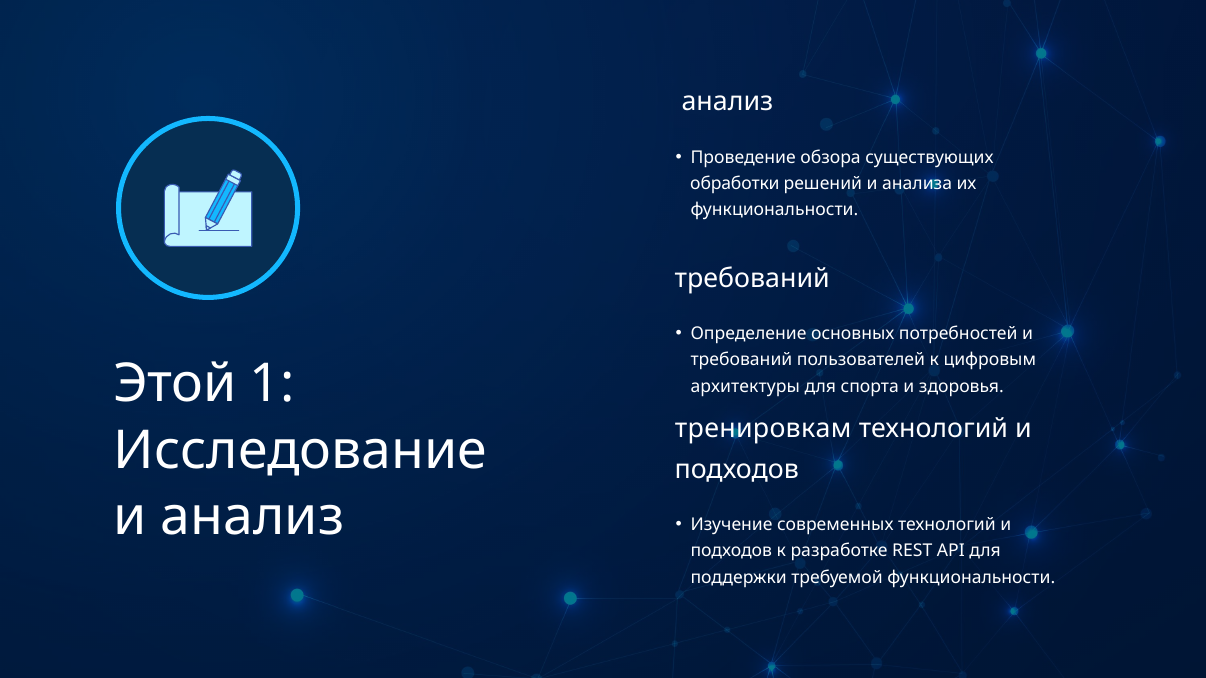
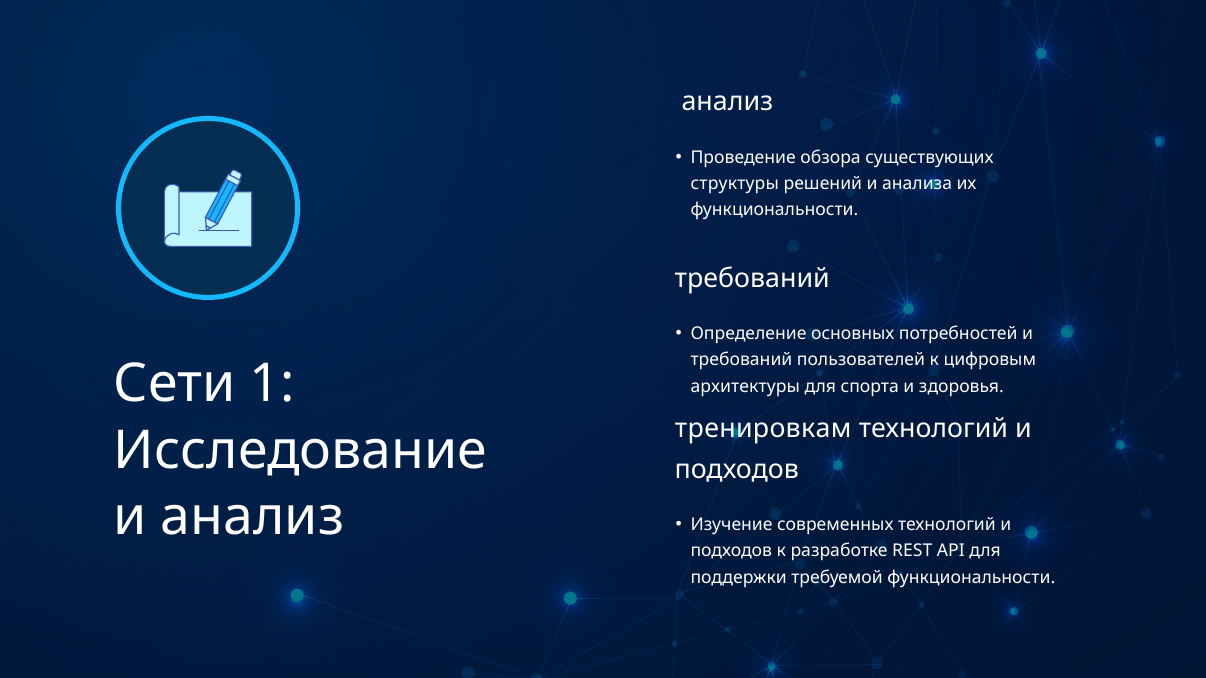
обработки: обработки -> структуры
Этой: Этой -> Сети
